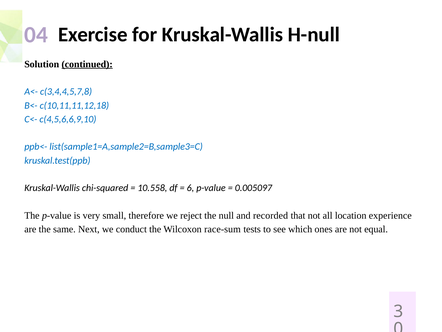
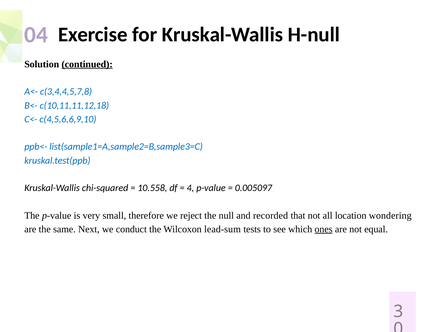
6: 6 -> 4
experience: experience -> wondering
race-sum: race-sum -> lead-sum
ones underline: none -> present
